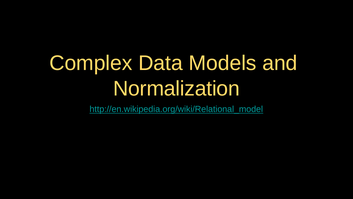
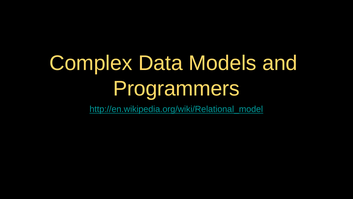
Normalization: Normalization -> Programmers
